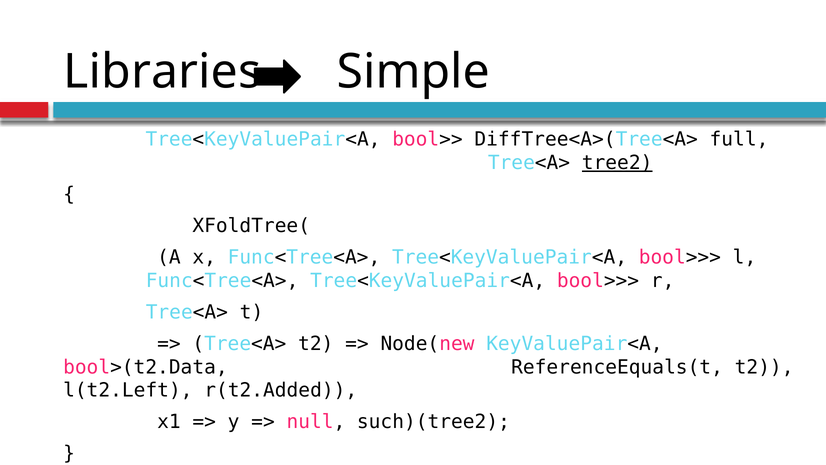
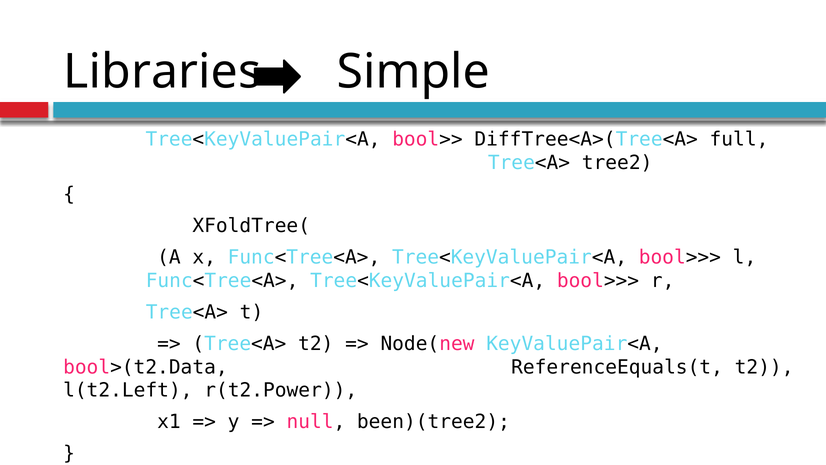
tree2 underline: present -> none
r(t2.Added: r(t2.Added -> r(t2.Power
such)(tree2: such)(tree2 -> been)(tree2
